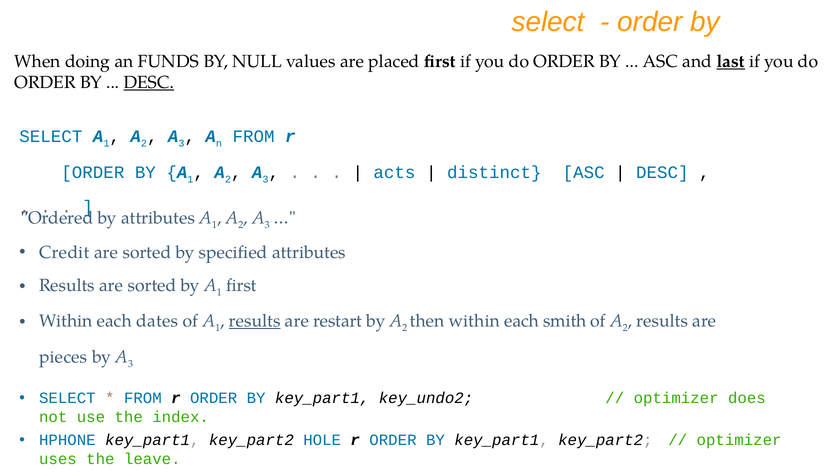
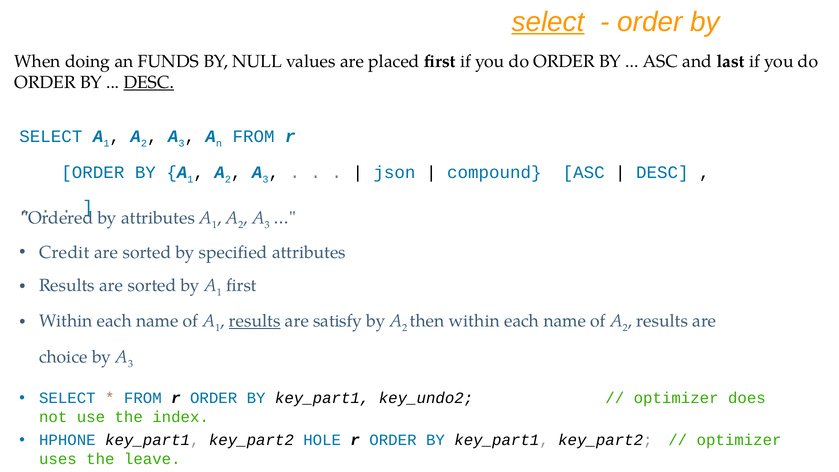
select at (548, 22) underline: none -> present
last underline: present -> none
acts: acts -> json
distinct: distinct -> compound
dates at (157, 321): dates -> name
restart: restart -> satisfy
then within each smith: smith -> name
pieces: pieces -> choice
